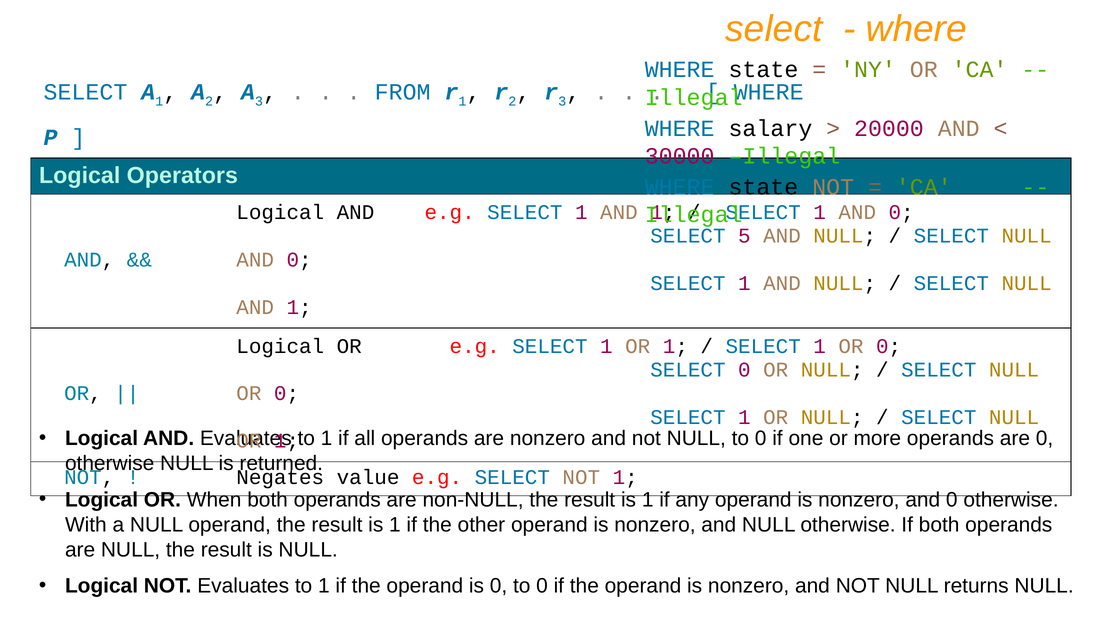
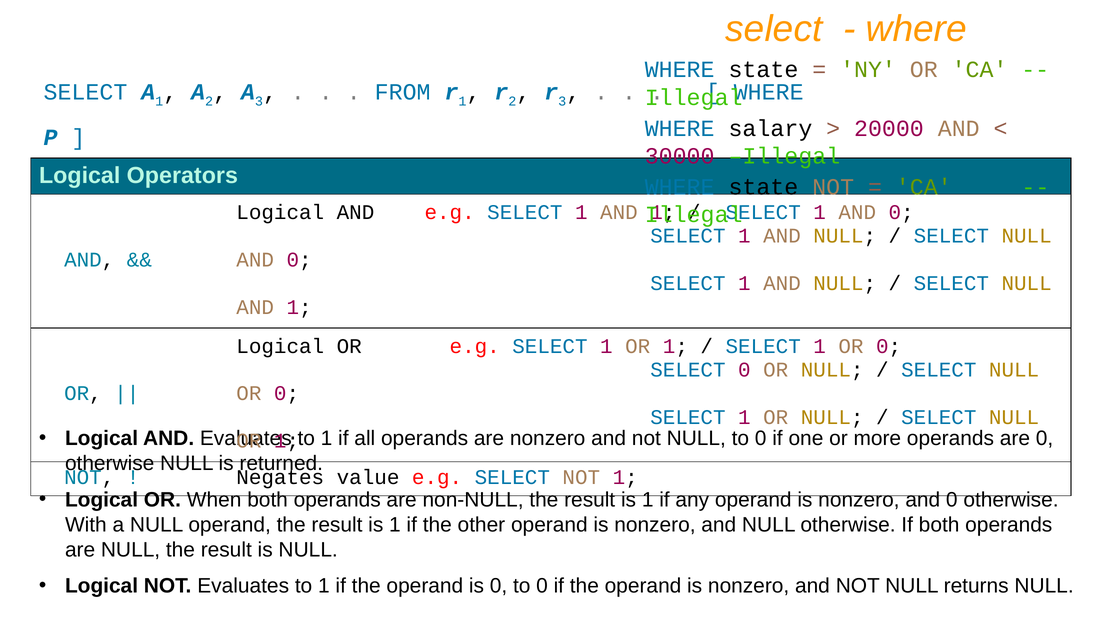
5 at (744, 236): 5 -> 1
